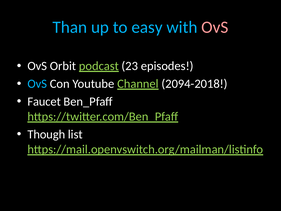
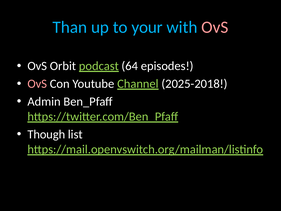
easy: easy -> your
23: 23 -> 64
OvS at (37, 84) colour: light blue -> pink
2094-2018: 2094-2018 -> 2025-2018
Faucet: Faucet -> Admin
